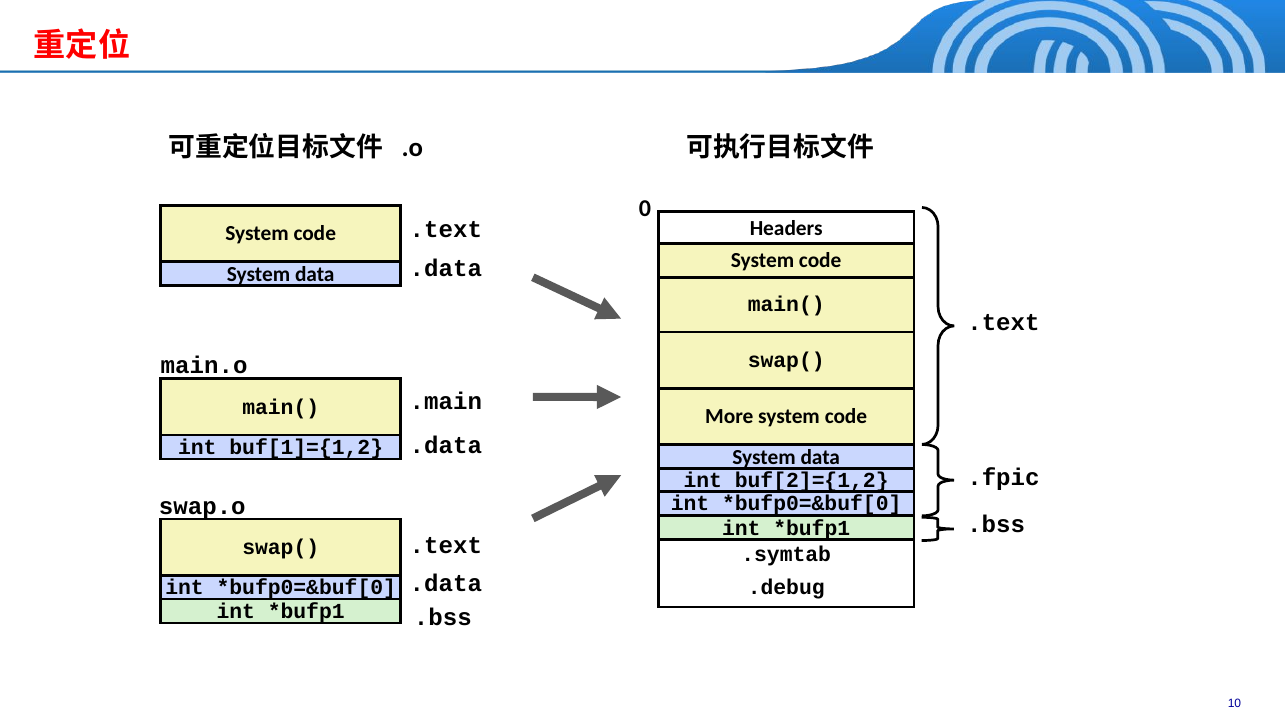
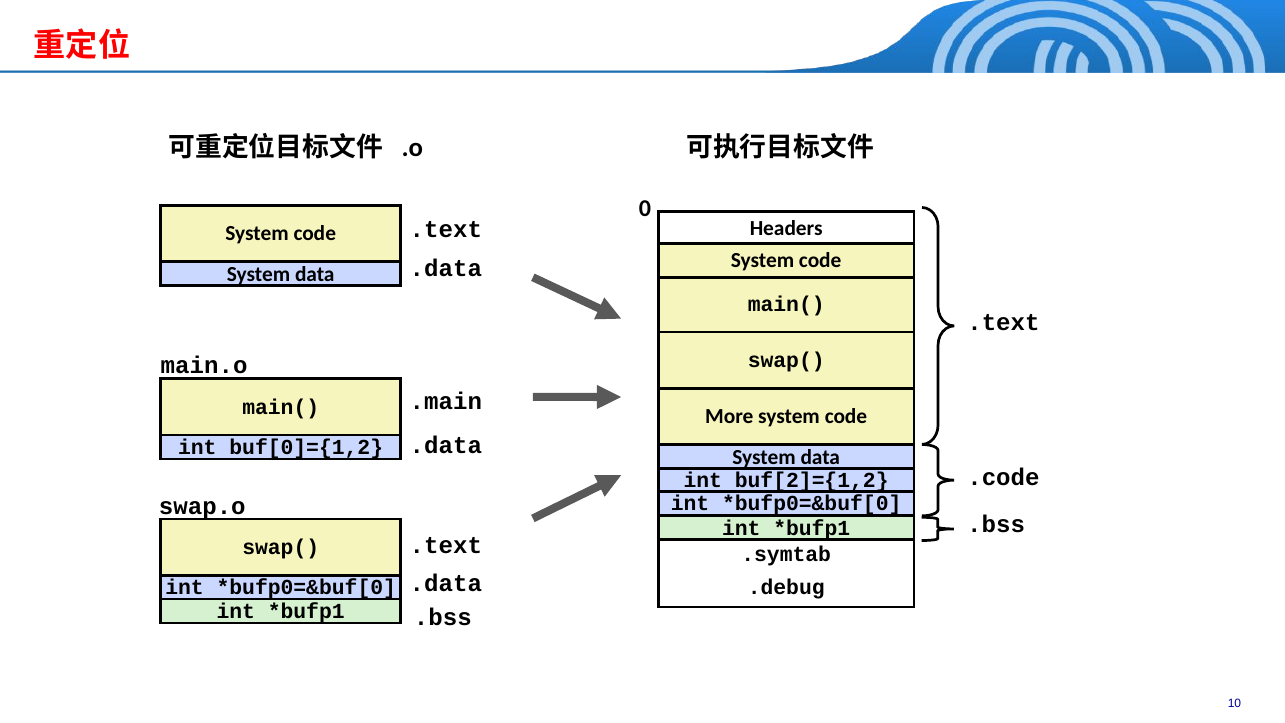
buf[1]={1,2: buf[1]={1,2 -> buf[0]={1,2
.fpic: .fpic -> .code
